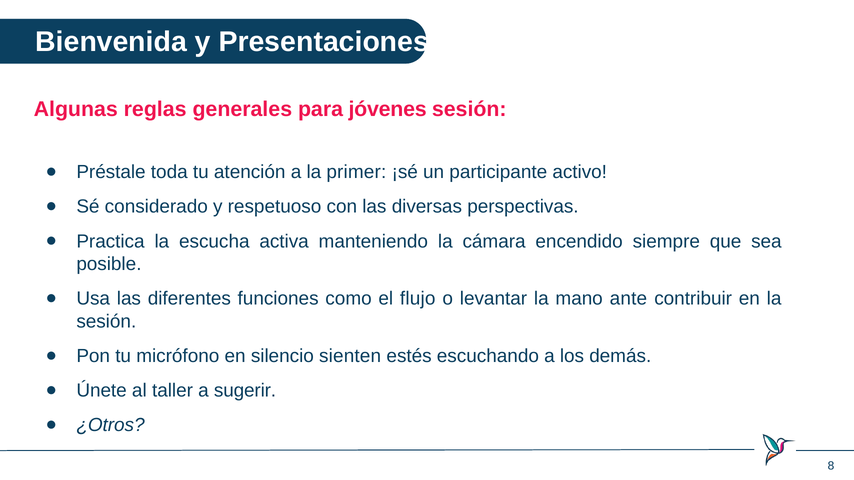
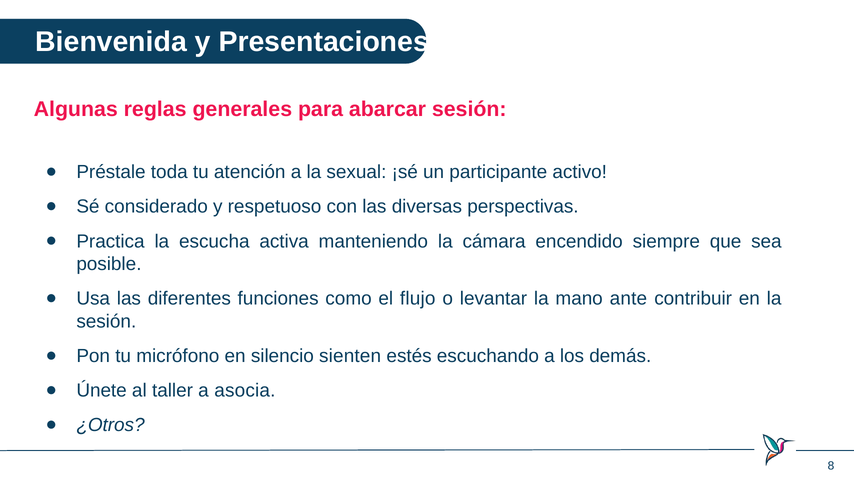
jóvenes: jóvenes -> abarcar
primer: primer -> sexual
sugerir: sugerir -> asocia
